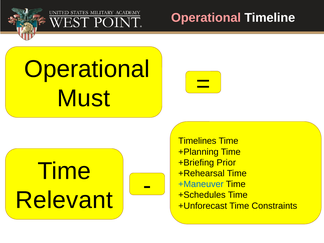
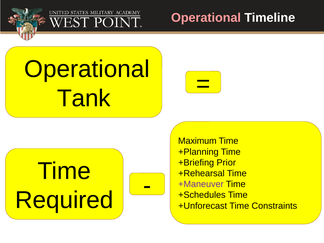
Must: Must -> Tank
Timelines: Timelines -> Maximum
+Maneuver colour: blue -> purple
Relevant: Relevant -> Required
